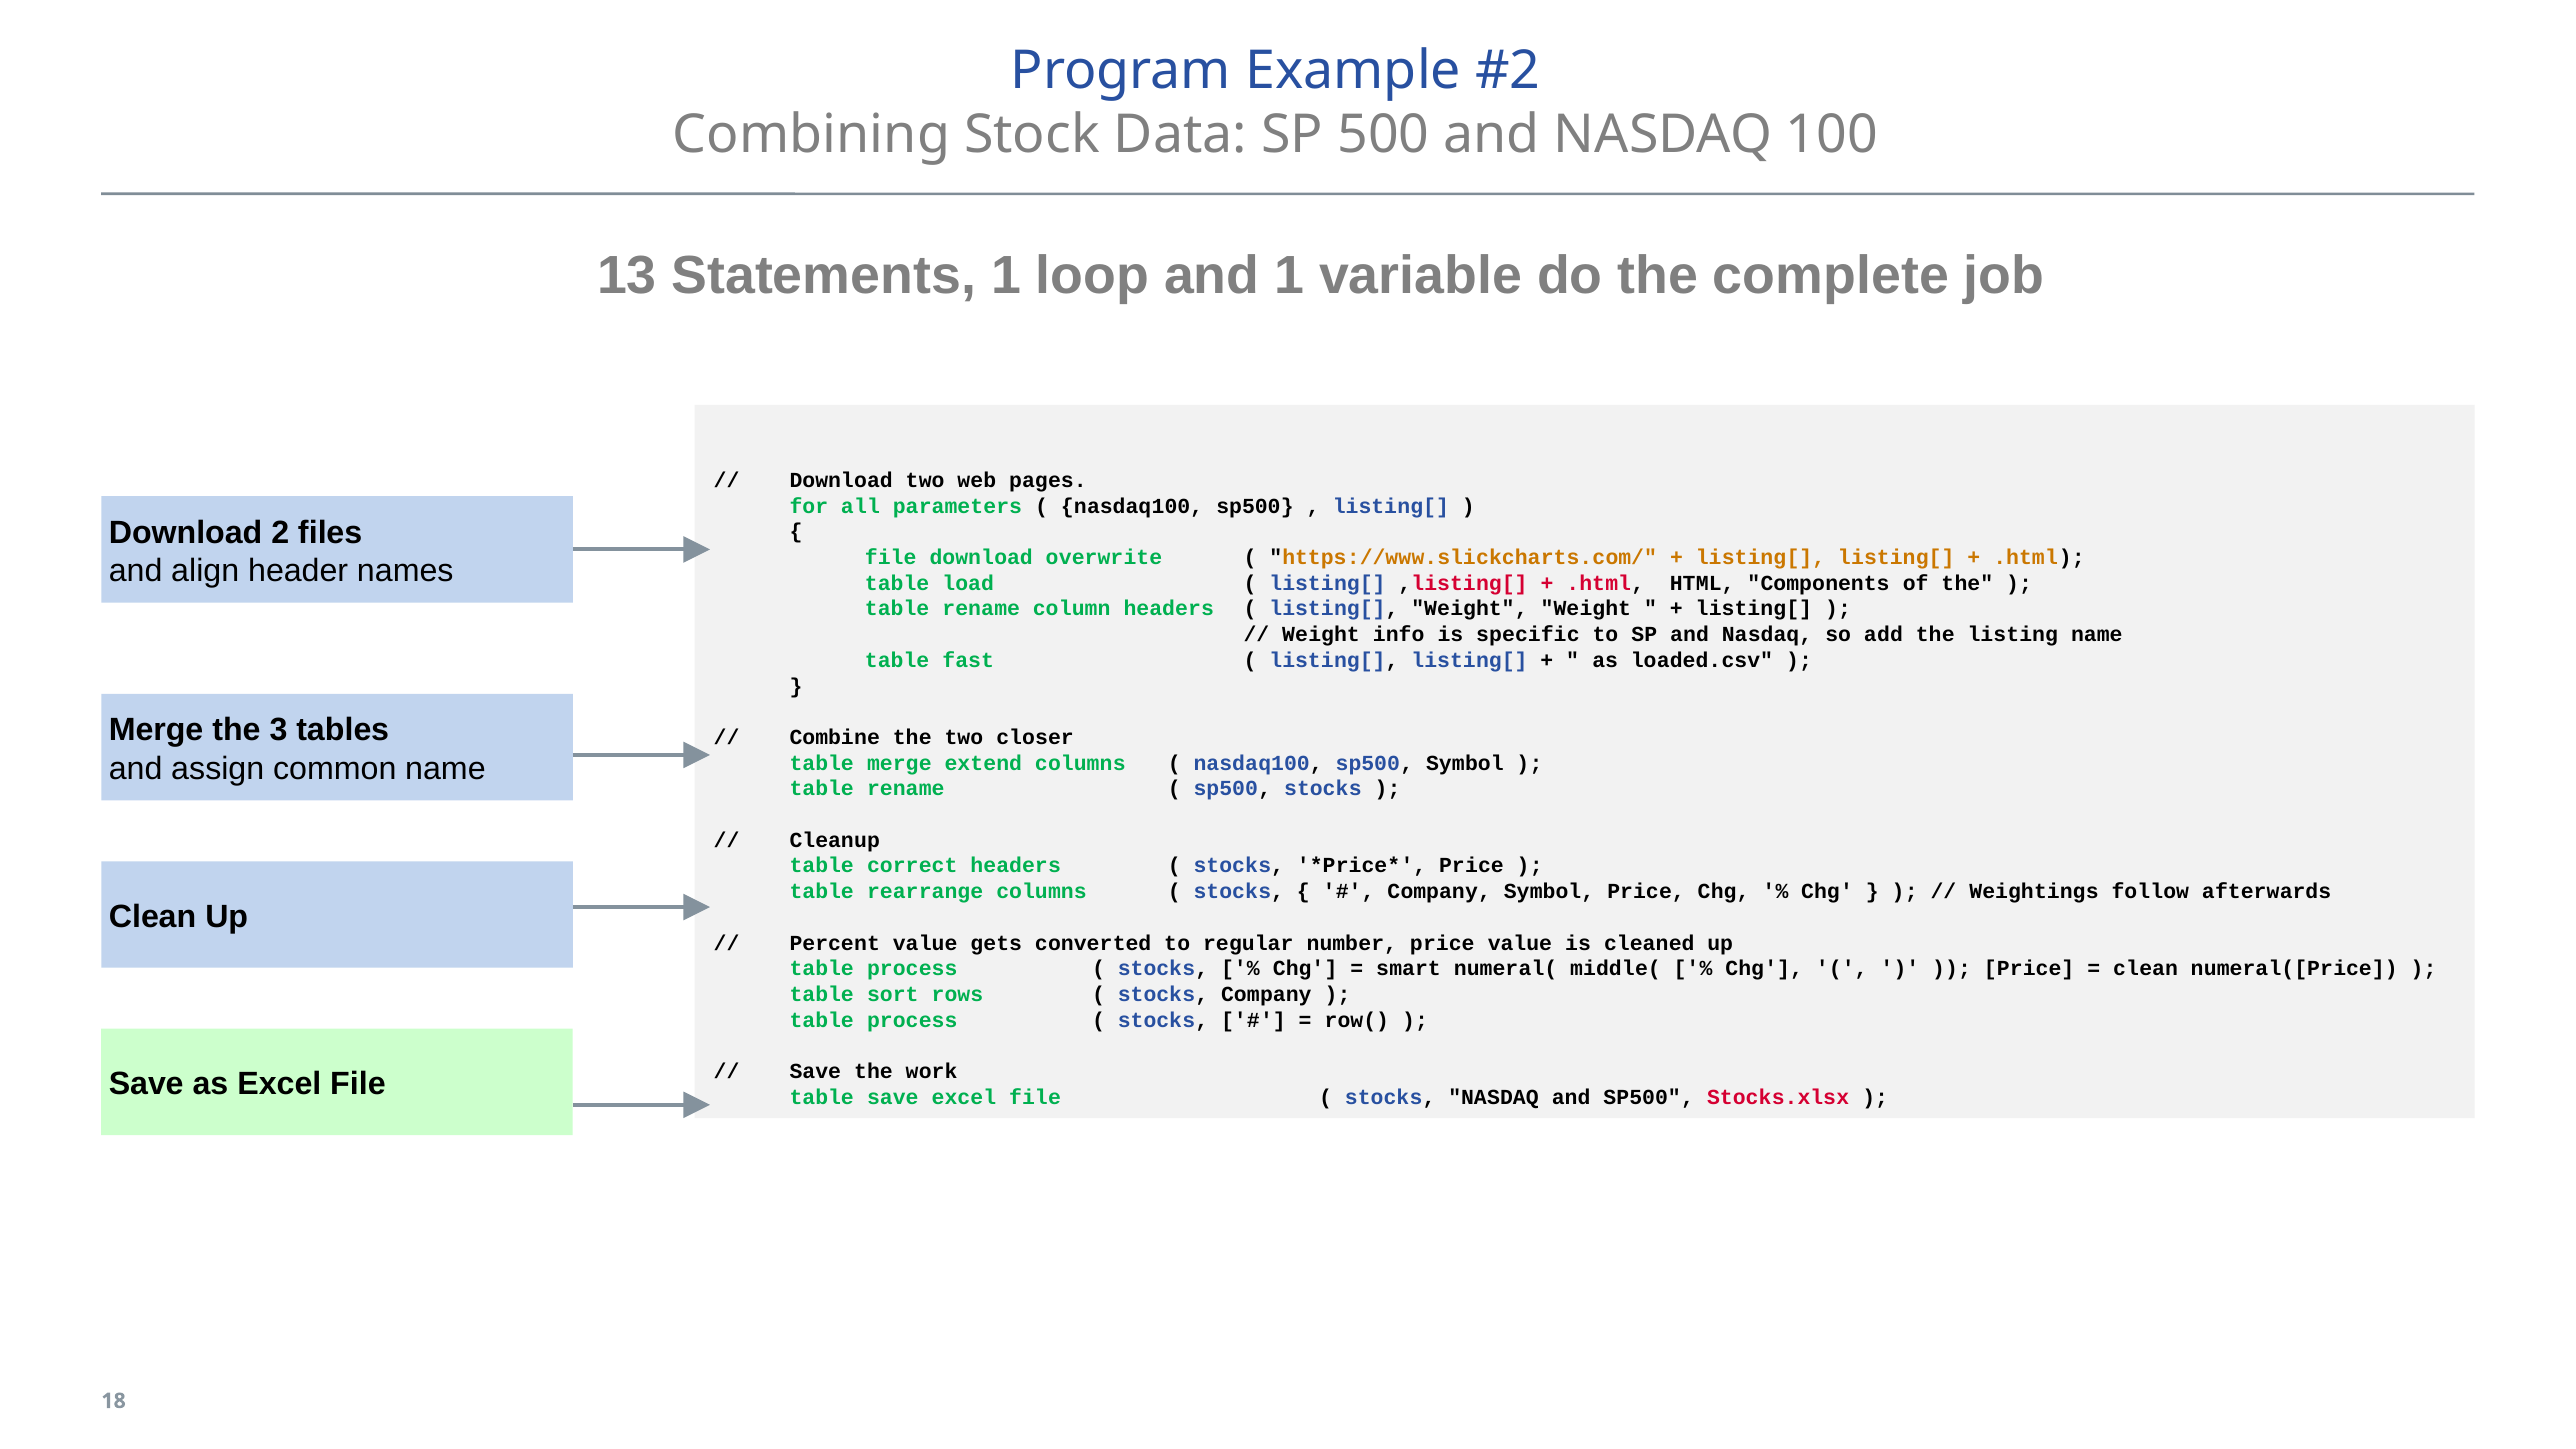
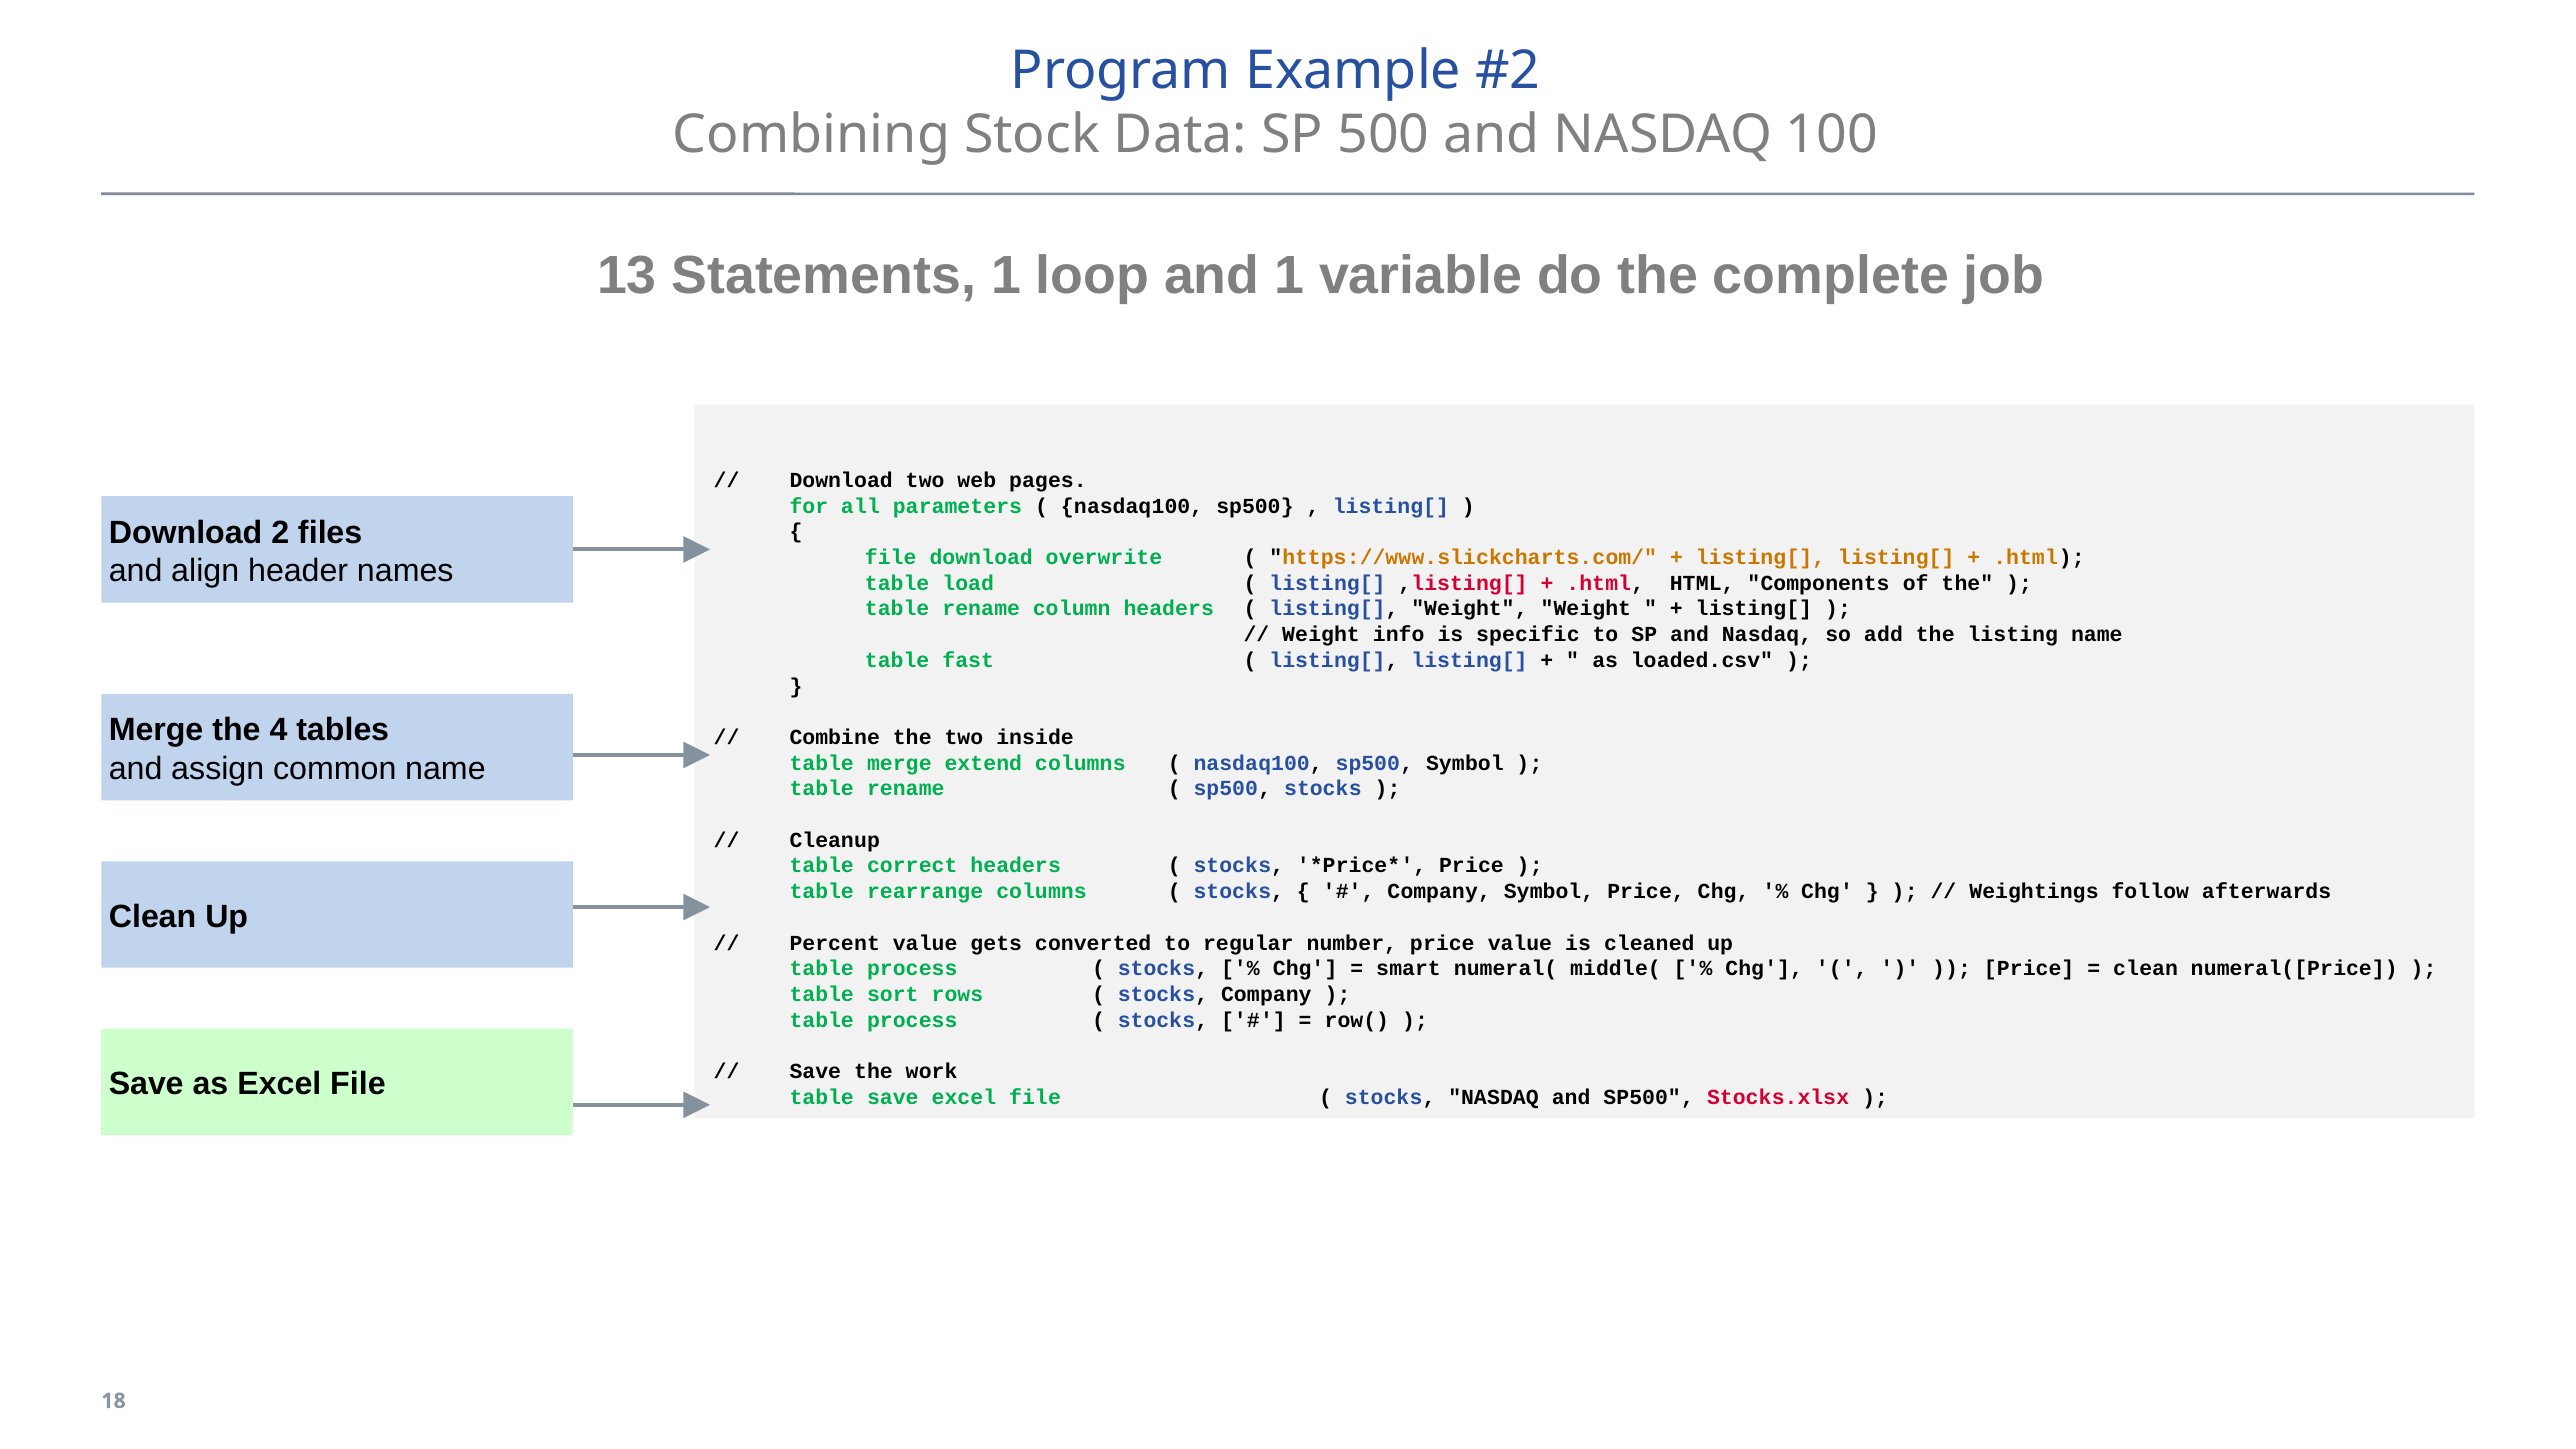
3: 3 -> 4
closer: closer -> inside
